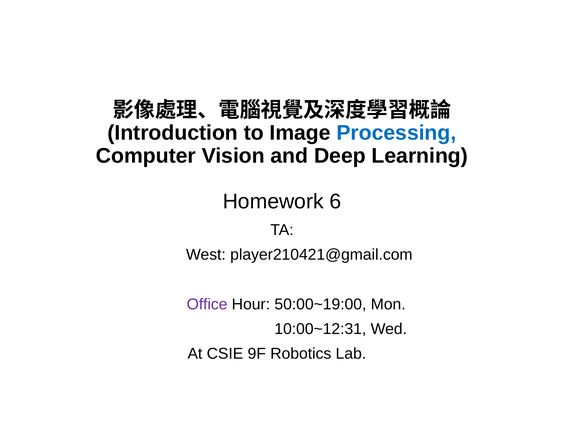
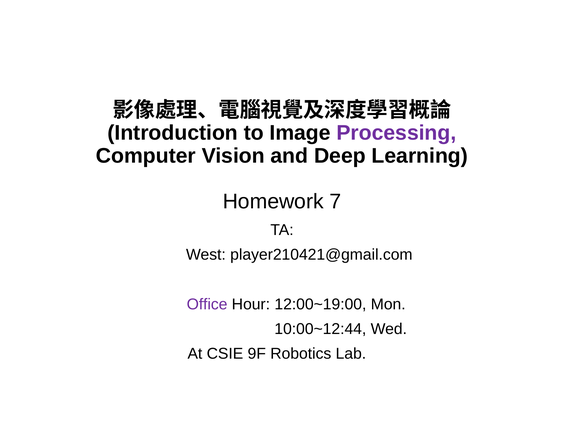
Processing colour: blue -> purple
6: 6 -> 7
50:00~19:00: 50:00~19:00 -> 12:00~19:00
10:00~12:31: 10:00~12:31 -> 10:00~12:44
